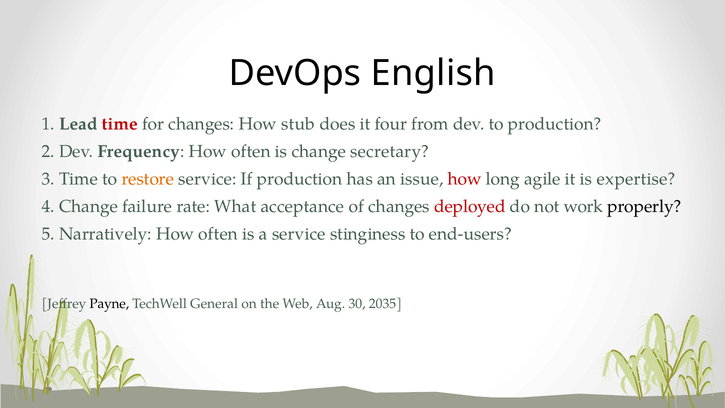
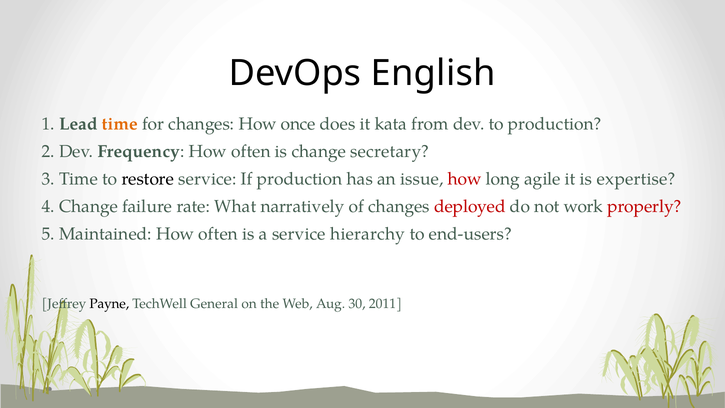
time at (120, 124) colour: red -> orange
stub: stub -> once
four: four -> kata
restore colour: orange -> black
acceptance: acceptance -> narratively
properly colour: black -> red
Narratively: Narratively -> Maintained
stinginess: stinginess -> hierarchy
2035: 2035 -> 2011
